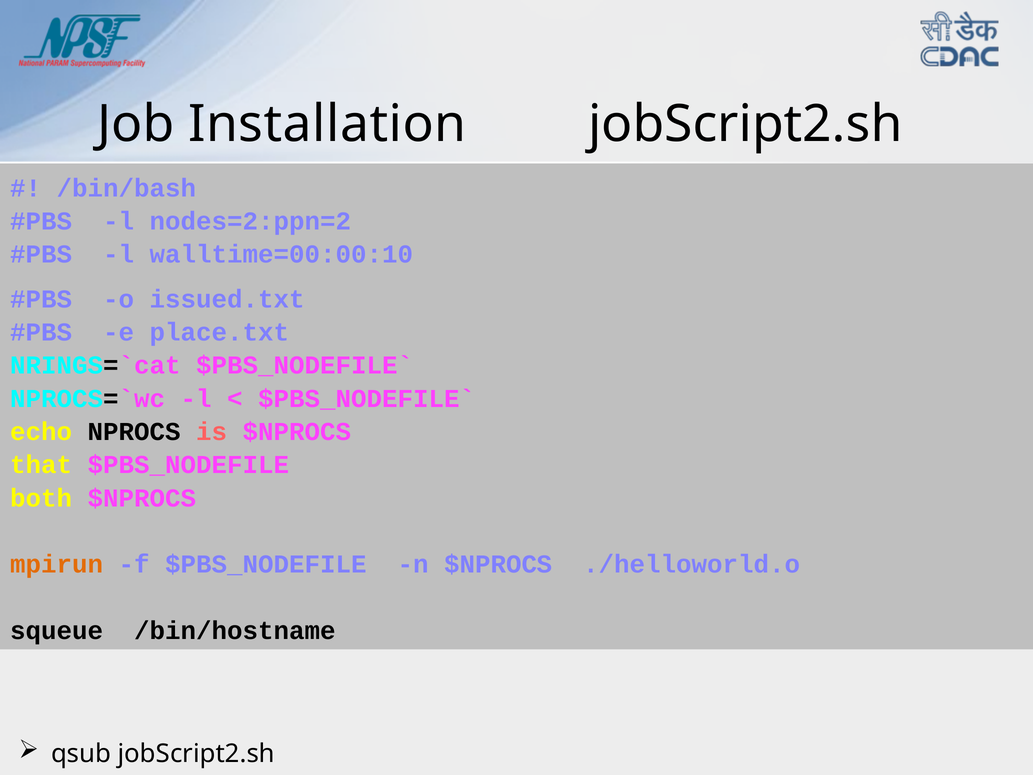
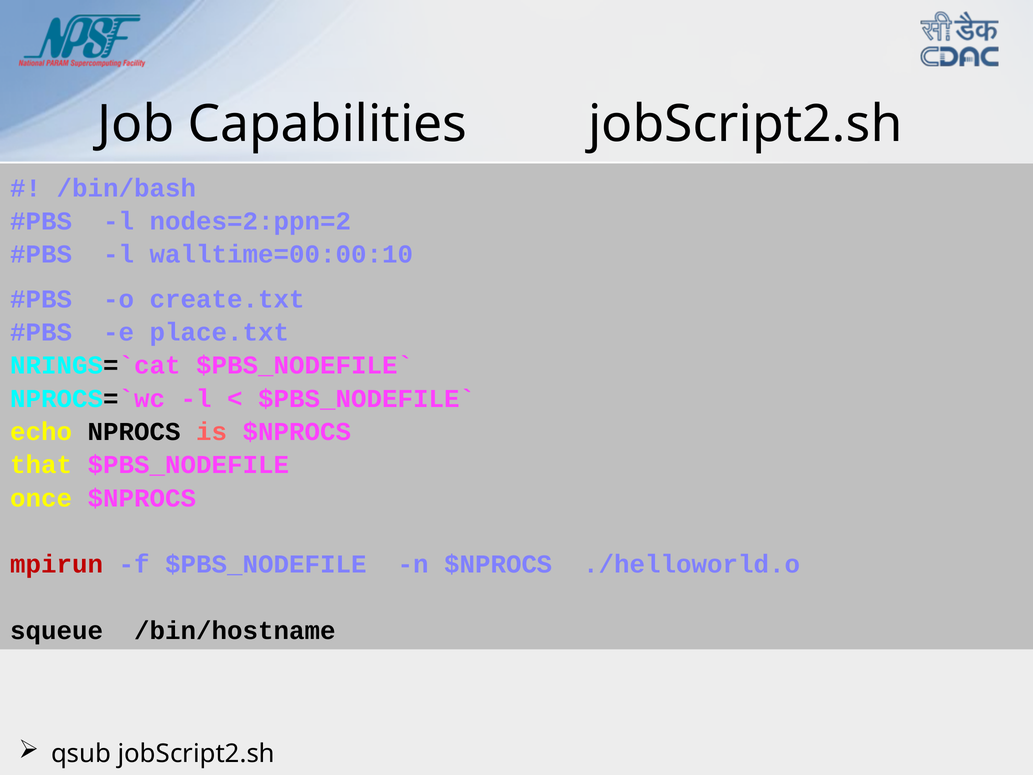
Installation: Installation -> Capabilities
issued.txt: issued.txt -> create.txt
both: both -> once
mpirun colour: orange -> red
